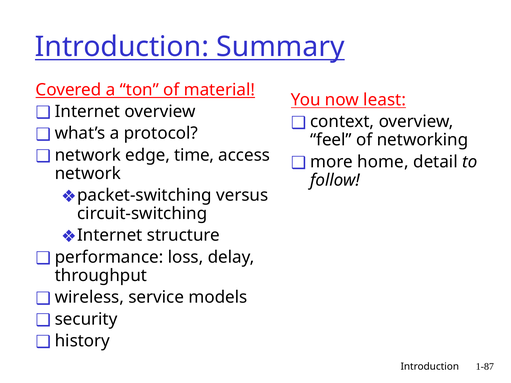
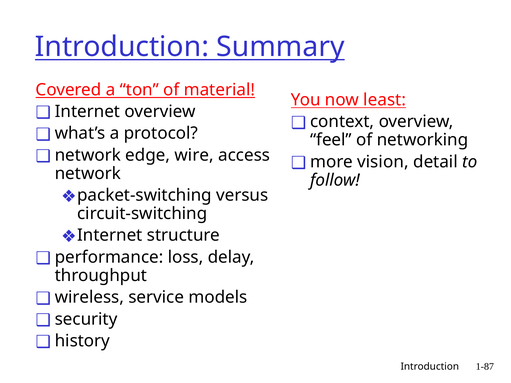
time: time -> wire
home: home -> vision
